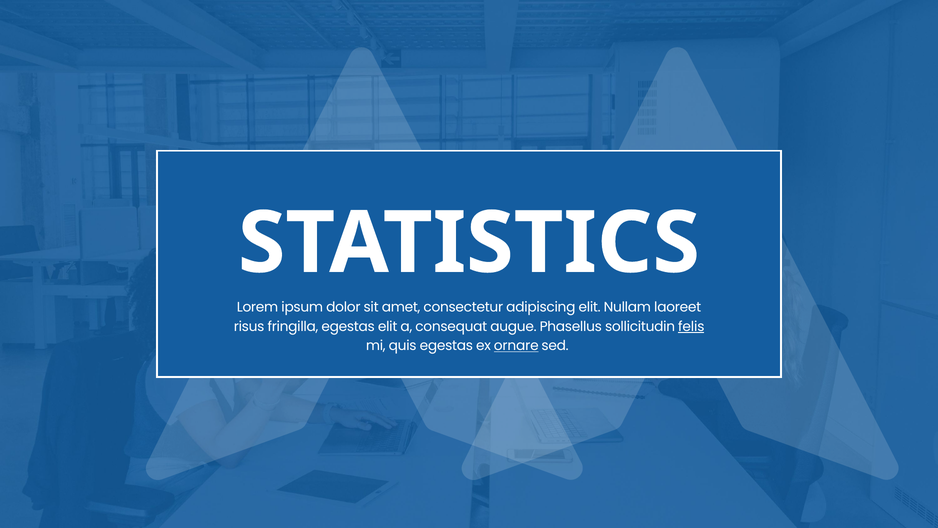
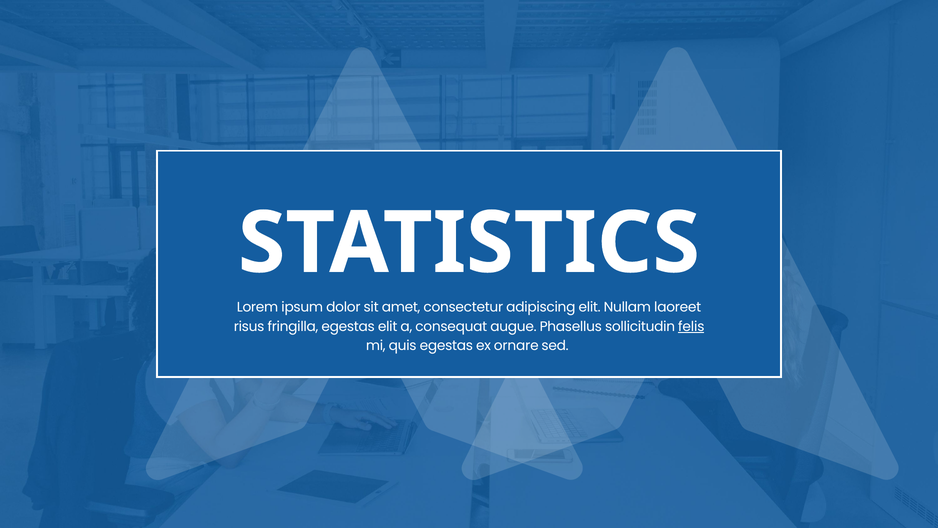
ornare underline: present -> none
